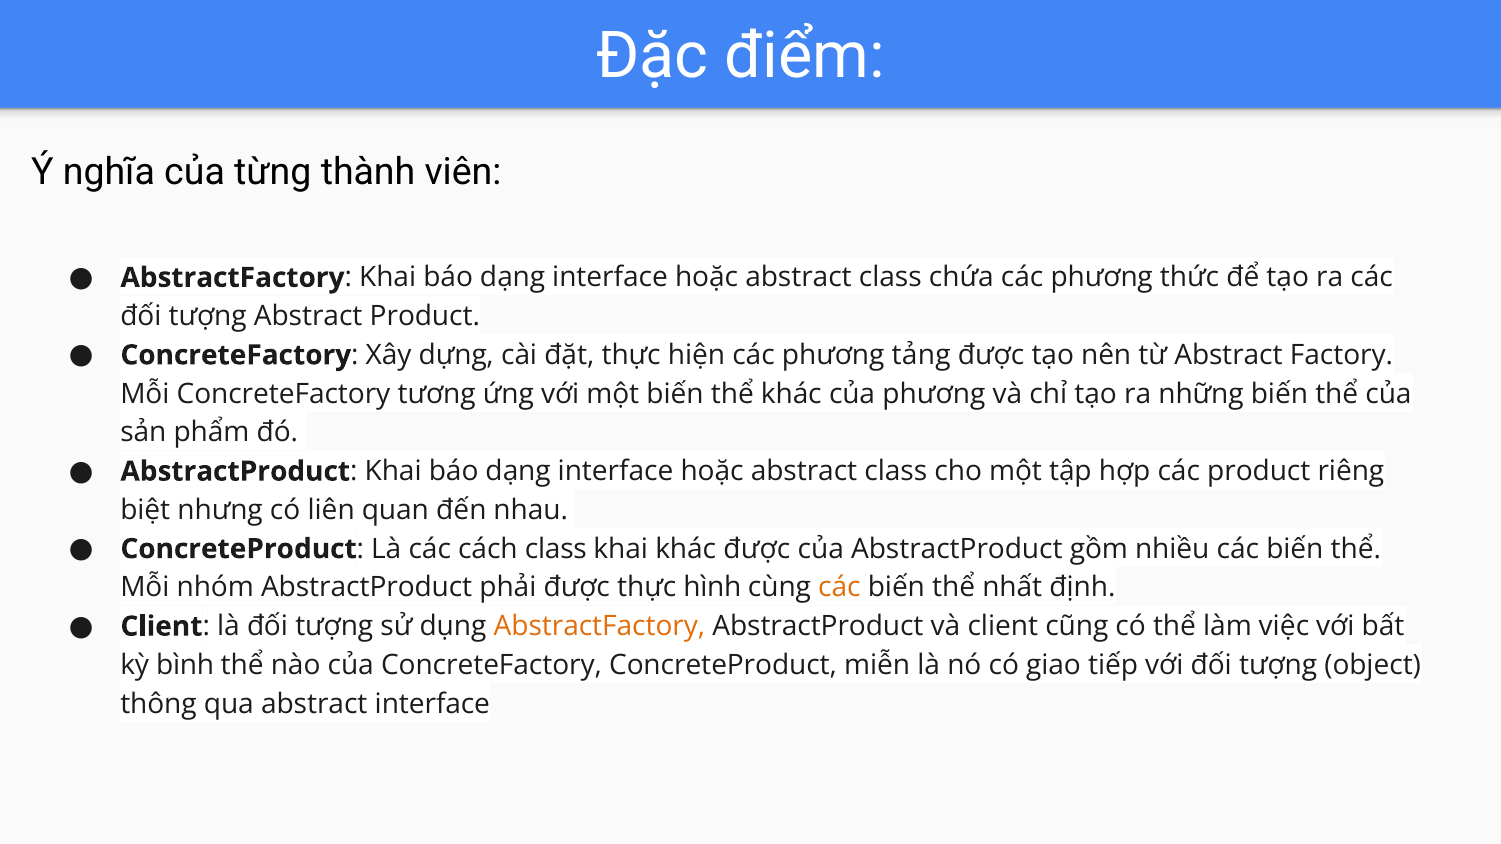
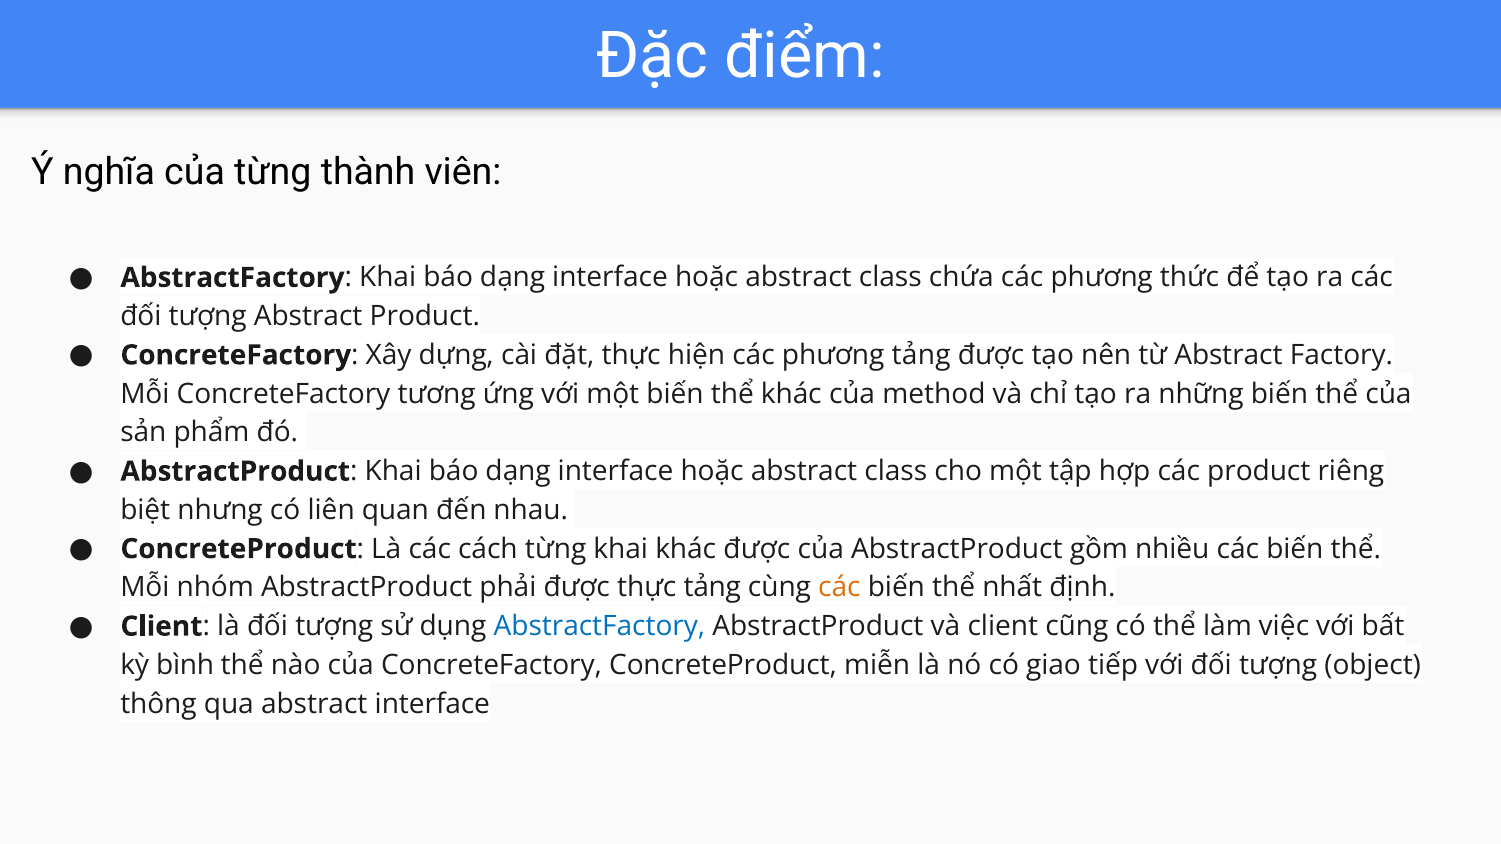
của phương: phương -> method
cách class: class -> từng
thực hình: hình -> tảng
AbstractFactory at (599, 627) colour: orange -> blue
